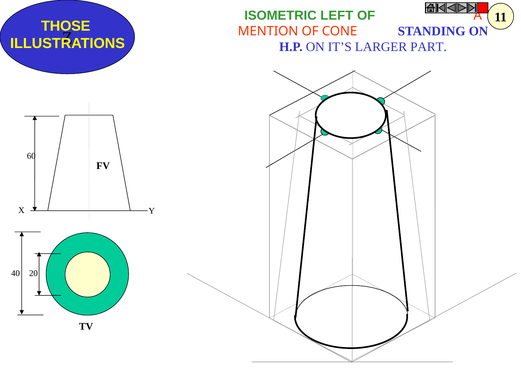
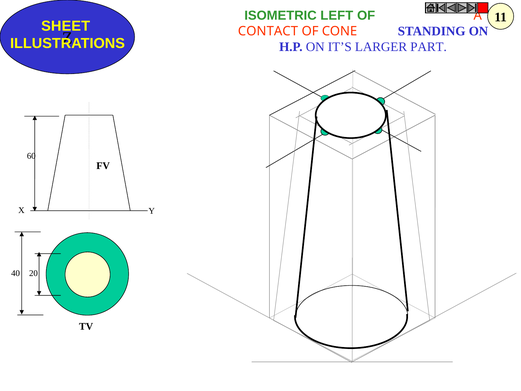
THOSE: THOSE -> SHEET
MENTION: MENTION -> CONTACT
